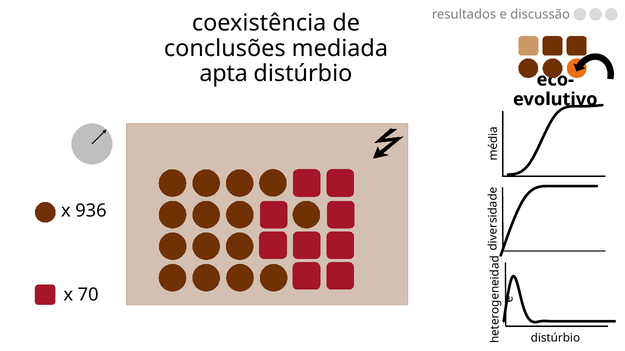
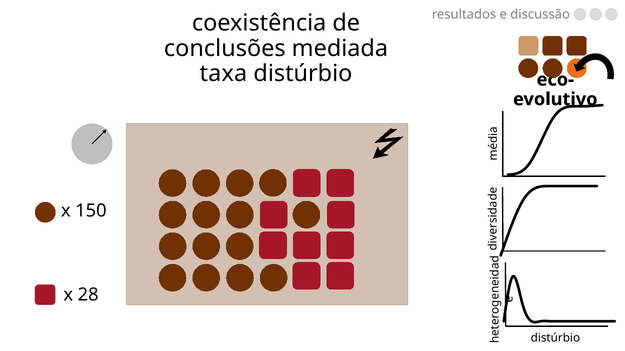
apta: apta -> taxa
936: 936 -> 150
70: 70 -> 28
